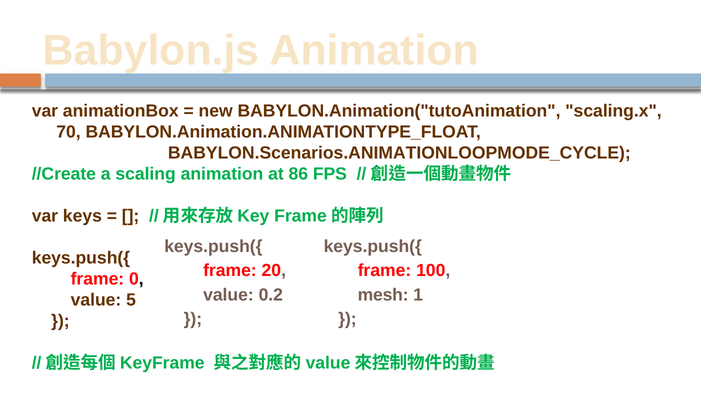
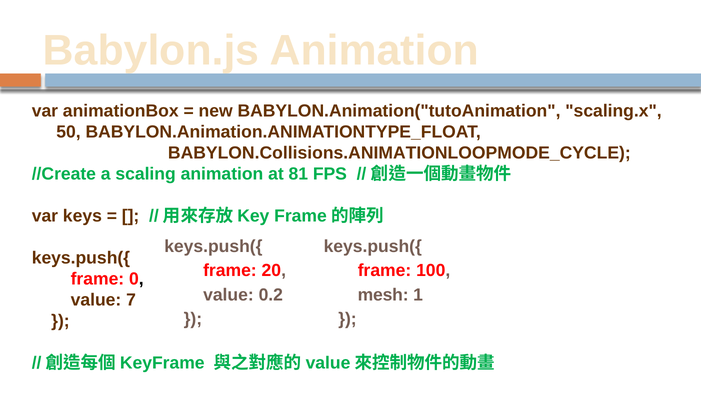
70: 70 -> 50
BABYLON.Scenarios.ANIMATIONLOOPMODE_CYCLE: BABYLON.Scenarios.ANIMATIONLOOPMODE_CYCLE -> BABYLON.Collisions.ANIMATIONLOOPMODE_CYCLE
86: 86 -> 81
5: 5 -> 7
